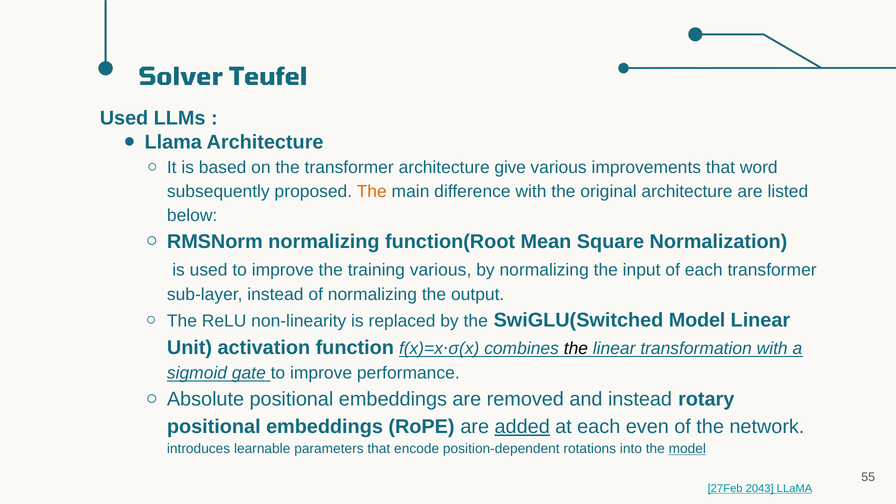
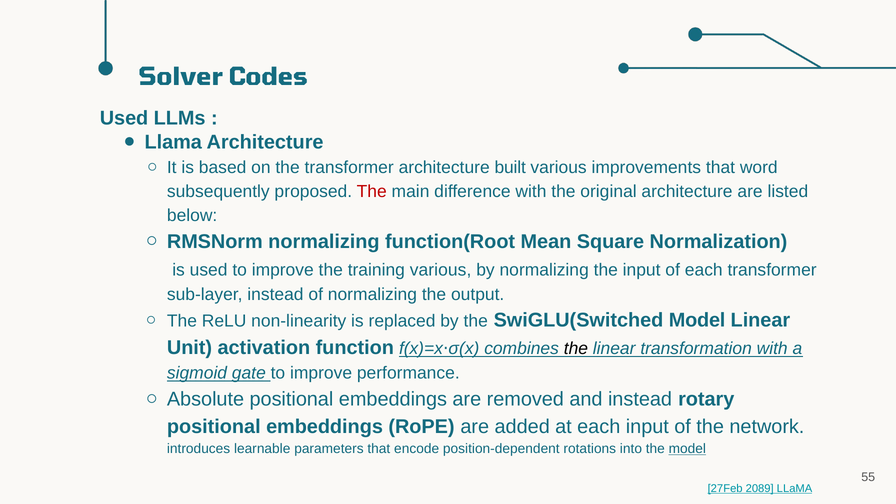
Teufel: Teufel -> Codes
give: give -> built
The at (372, 191) colour: orange -> red
added underline: present -> none
each even: even -> input
2043: 2043 -> 2089
